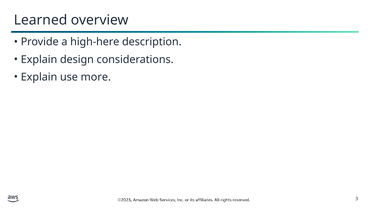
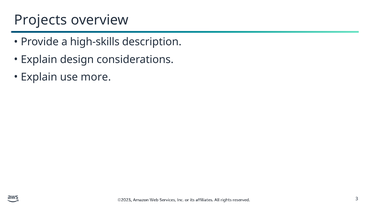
Learned: Learned -> Projects
high-here: high-here -> high-skills
